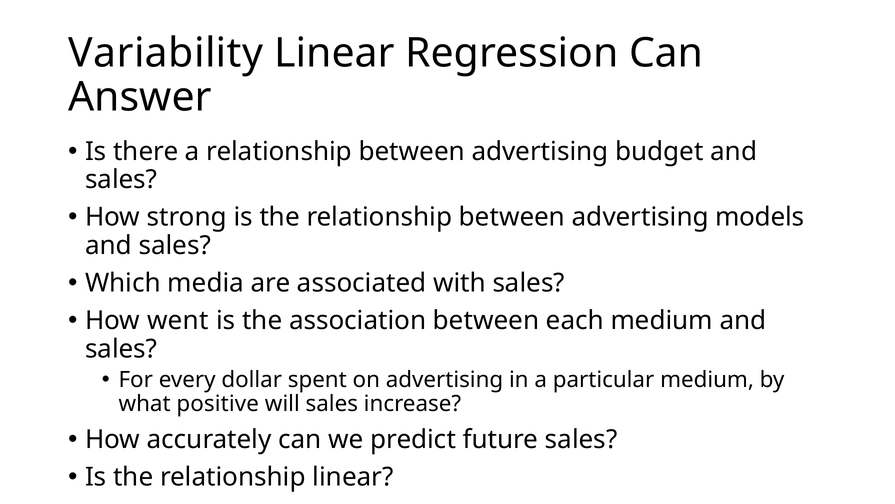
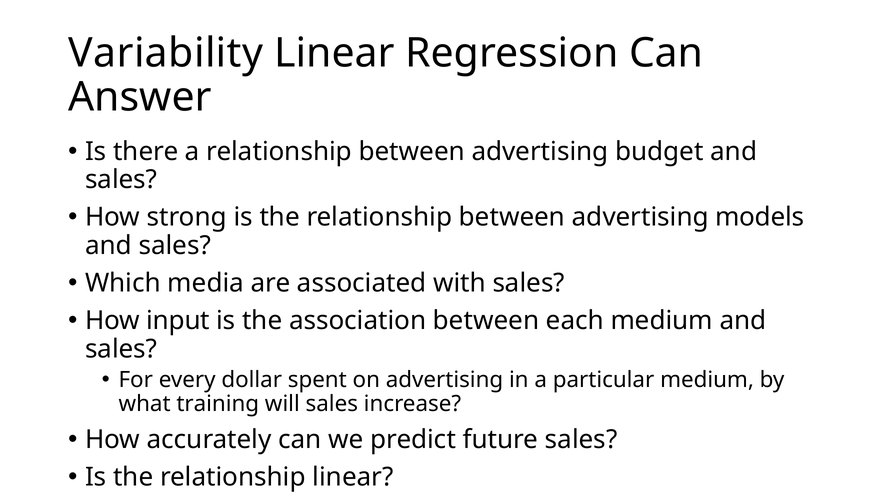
went: went -> input
positive: positive -> training
